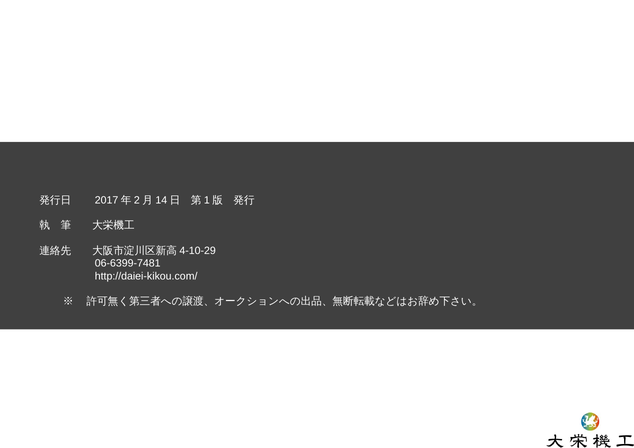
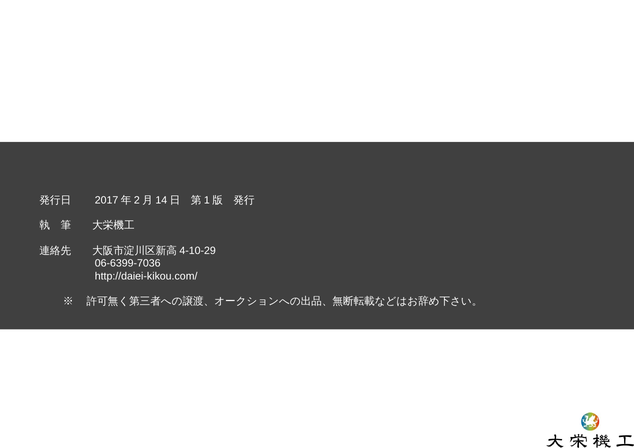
06-6399-7481: 06-6399-7481 -> 06-6399-7036
